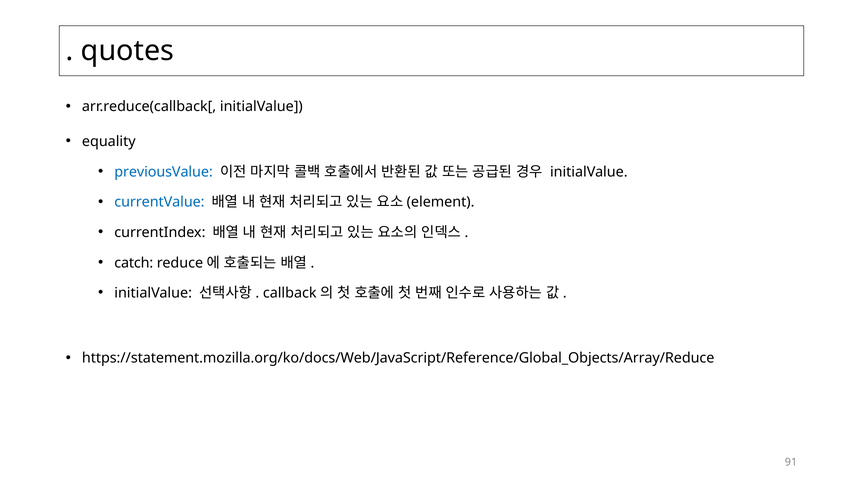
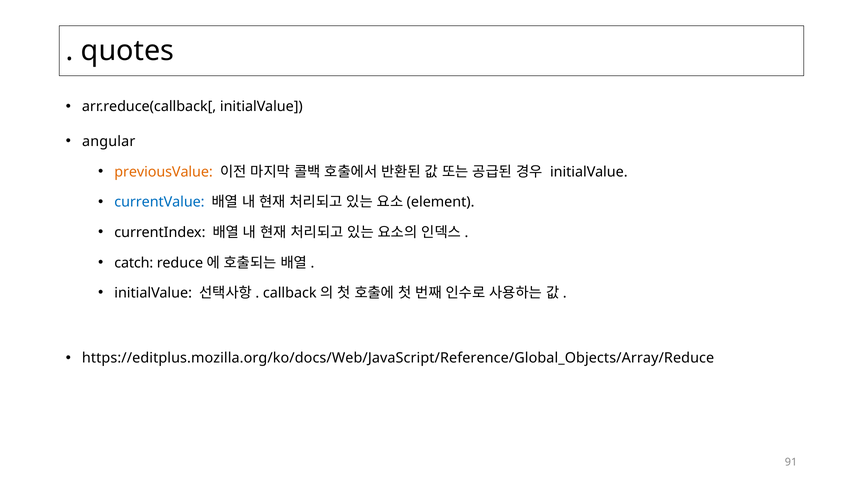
equality: equality -> angular
previousValue colour: blue -> orange
https://statement.mozilla.org/ko/docs/Web/JavaScript/Reference/Global_Objects/Array/Reduce: https://statement.mozilla.org/ko/docs/Web/JavaScript/Reference/Global_Objects/Array/Reduce -> https://editplus.mozilla.org/ko/docs/Web/JavaScript/Reference/Global_Objects/Array/Reduce
